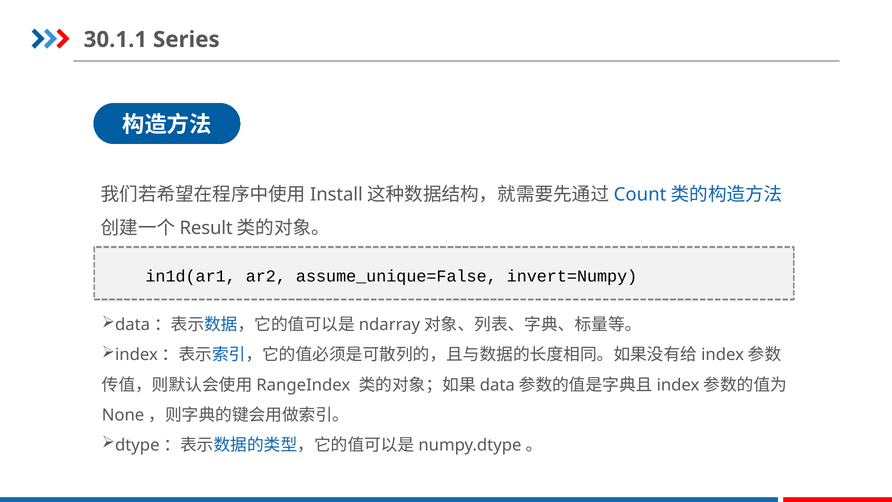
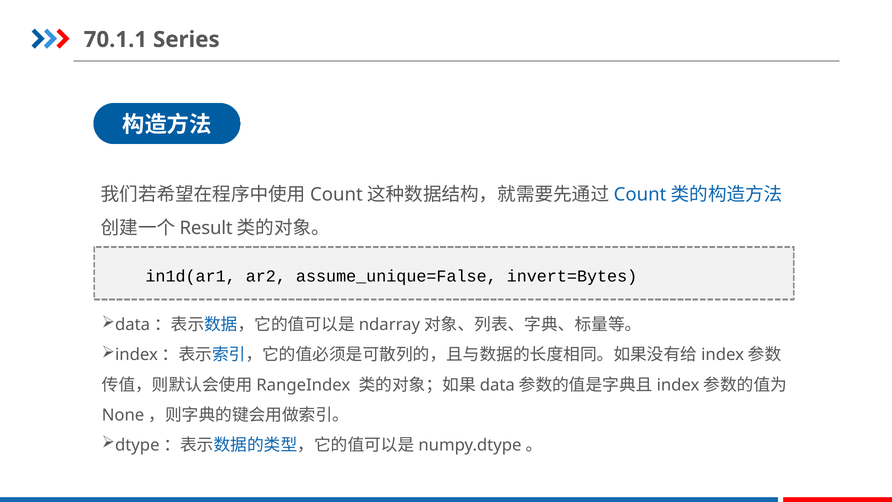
30.1.1: 30.1.1 -> 70.1.1
Install at (336, 195): Install -> Count
invert=Numpy: invert=Numpy -> invert=Bytes
